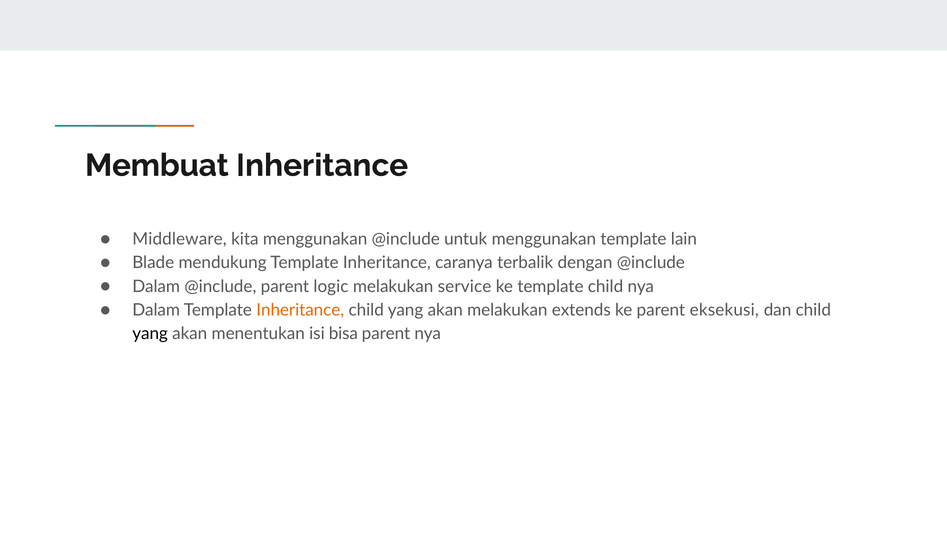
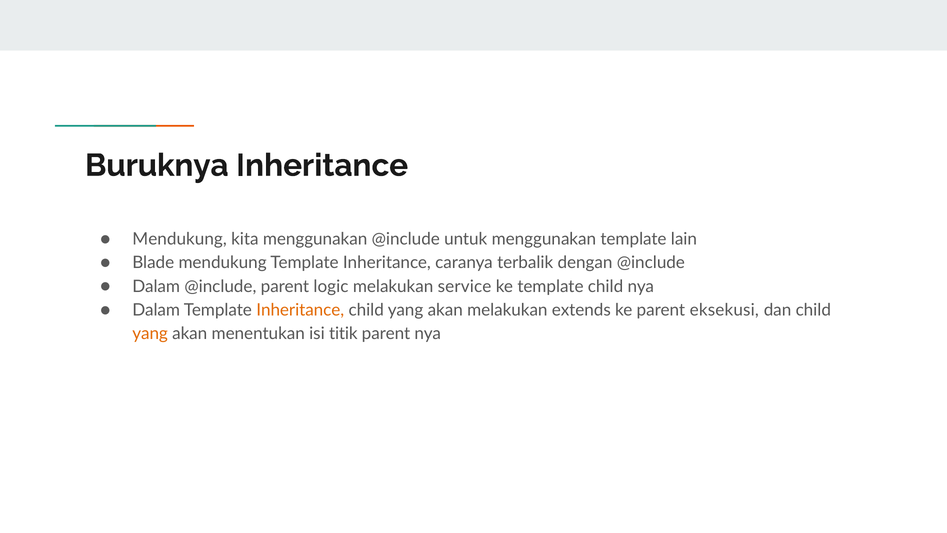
Membuat: Membuat -> Buruknya
Middleware at (180, 239): Middleware -> Mendukung
yang at (150, 333) colour: black -> orange
bisa: bisa -> titik
